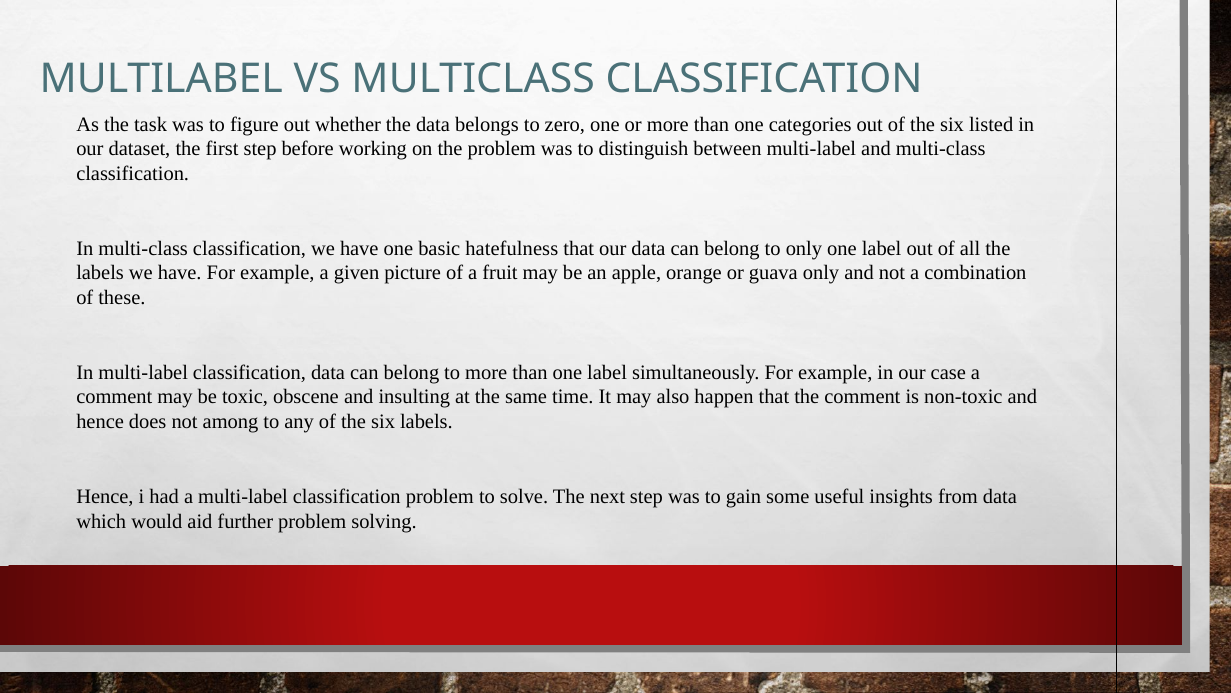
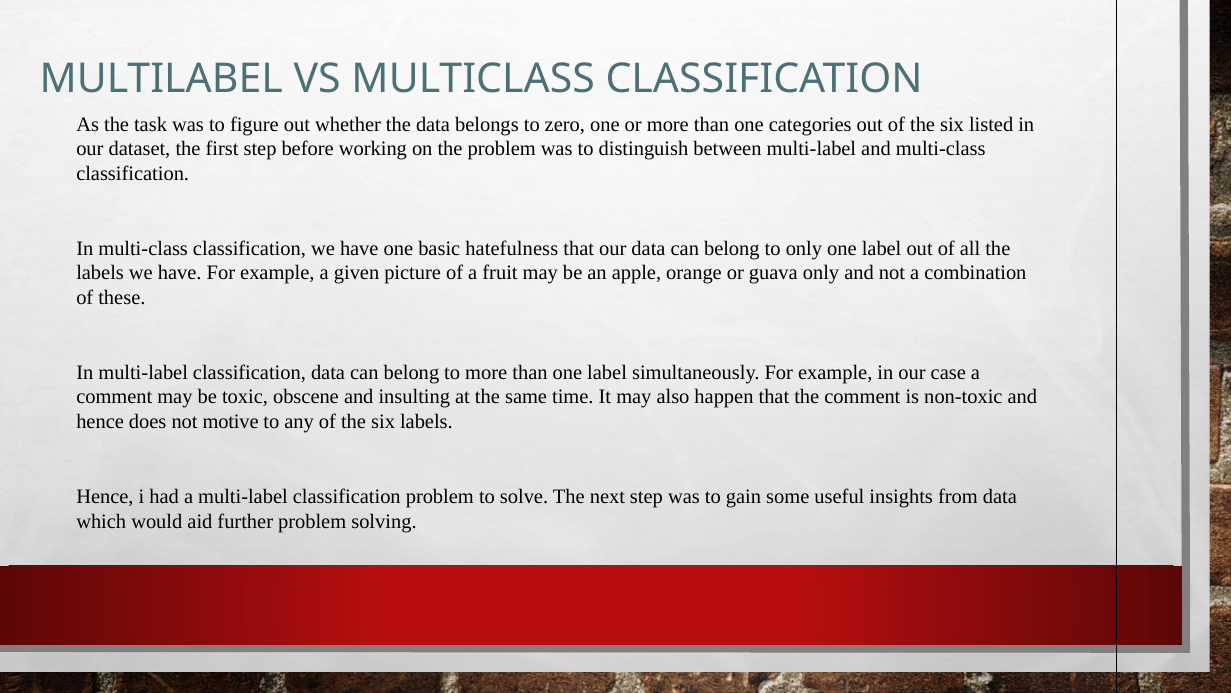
among: among -> motive
